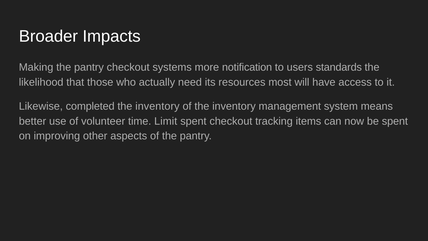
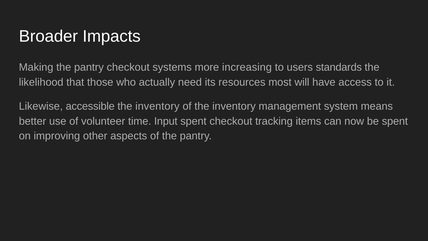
notification: notification -> increasing
completed: completed -> accessible
Limit: Limit -> Input
